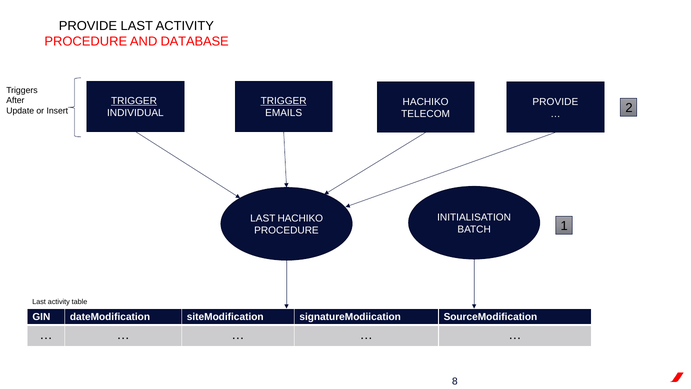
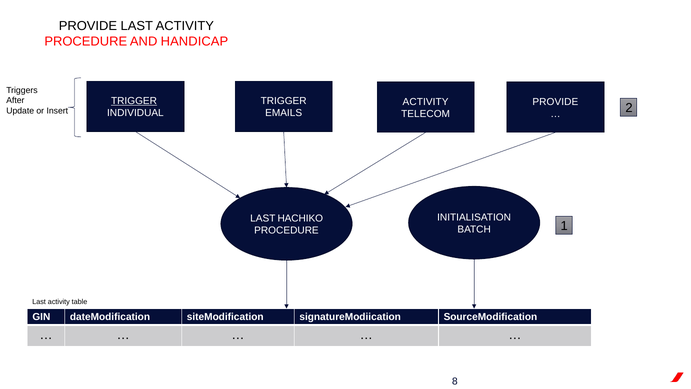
DATABASE: DATABASE -> HANDICAP
TRIGGER at (284, 101) underline: present -> none
HACHIKO at (426, 102): HACHIKO -> ACTIVITY
